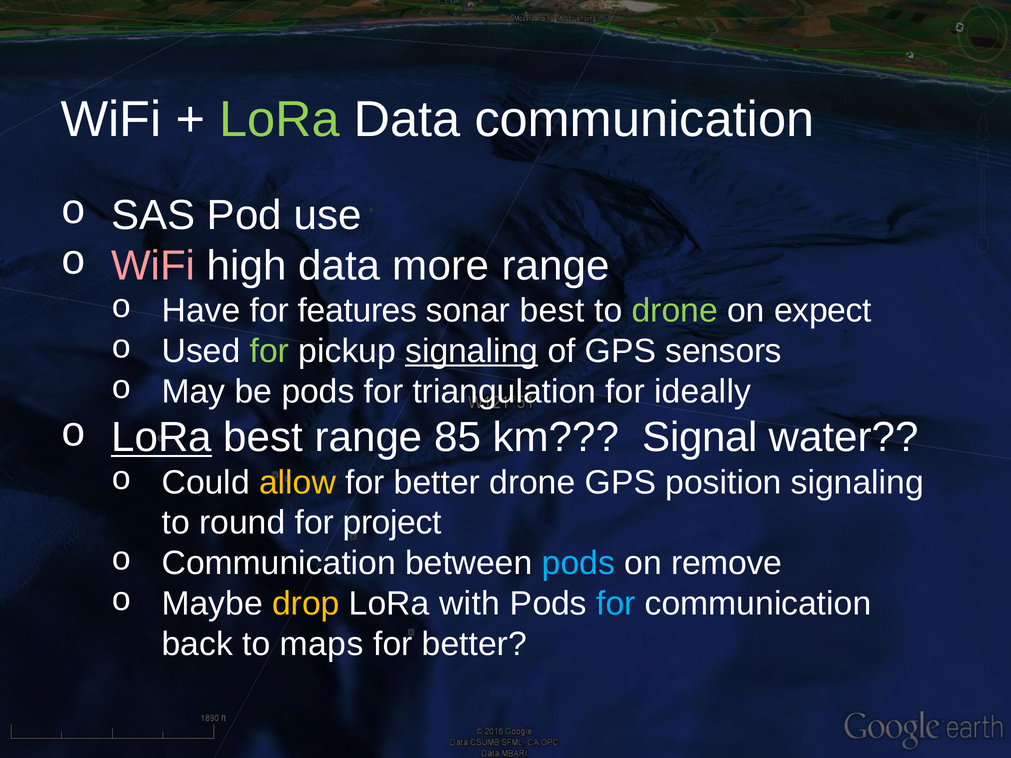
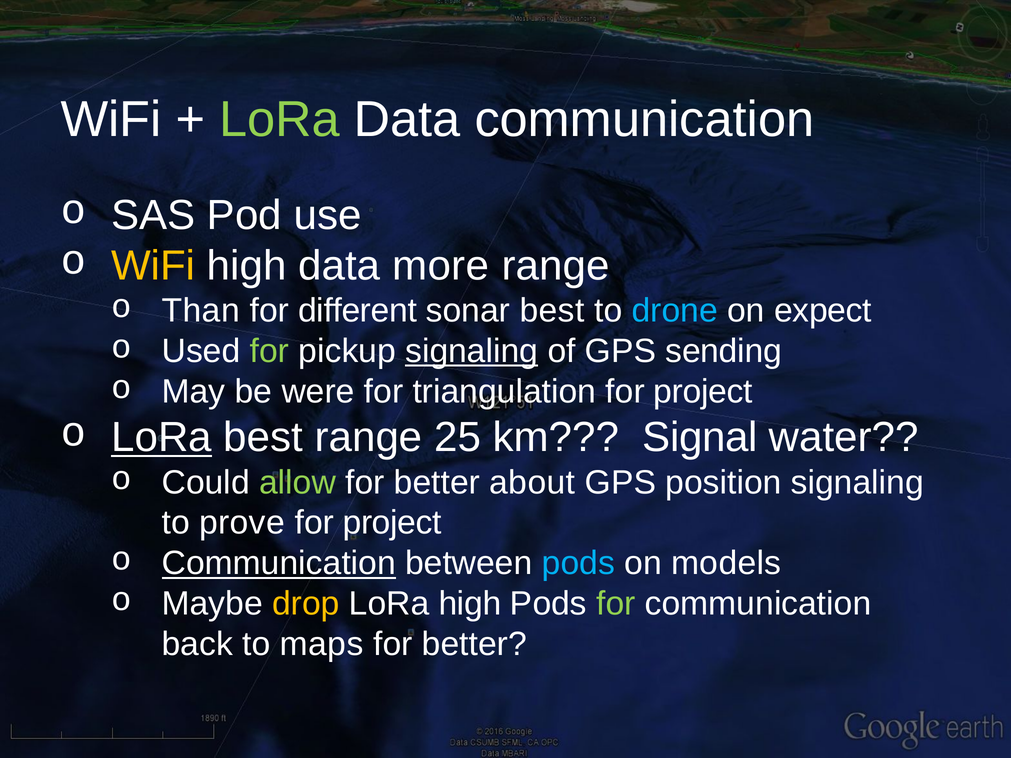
WiFi at (153, 266) colour: pink -> yellow
Have: Have -> Than
features: features -> different
drone at (675, 311) colour: light green -> light blue
sensors: sensors -> sending
be pods: pods -> were
triangulation for ideally: ideally -> project
85: 85 -> 25
allow colour: yellow -> light green
better drone: drone -> about
round: round -> prove
Communication at (279, 563) underline: none -> present
remove: remove -> models
LoRa with: with -> high
for at (616, 604) colour: light blue -> light green
